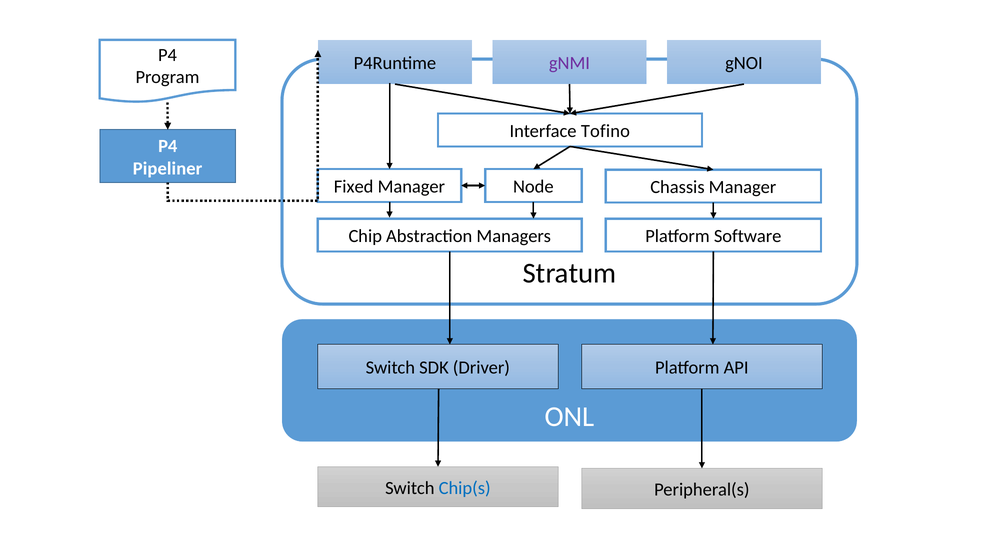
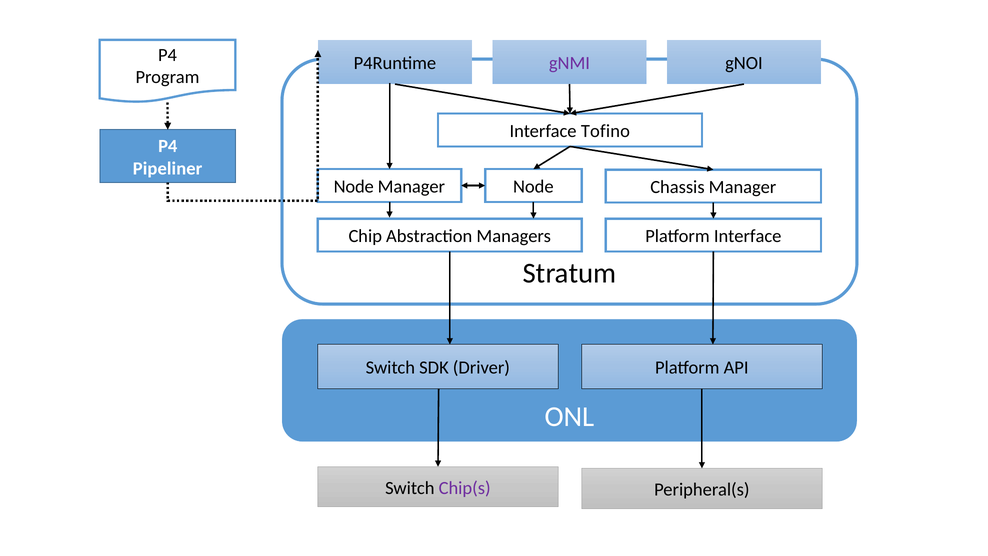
Fixed at (354, 187): Fixed -> Node
Platform Software: Software -> Interface
Chip(s colour: blue -> purple
